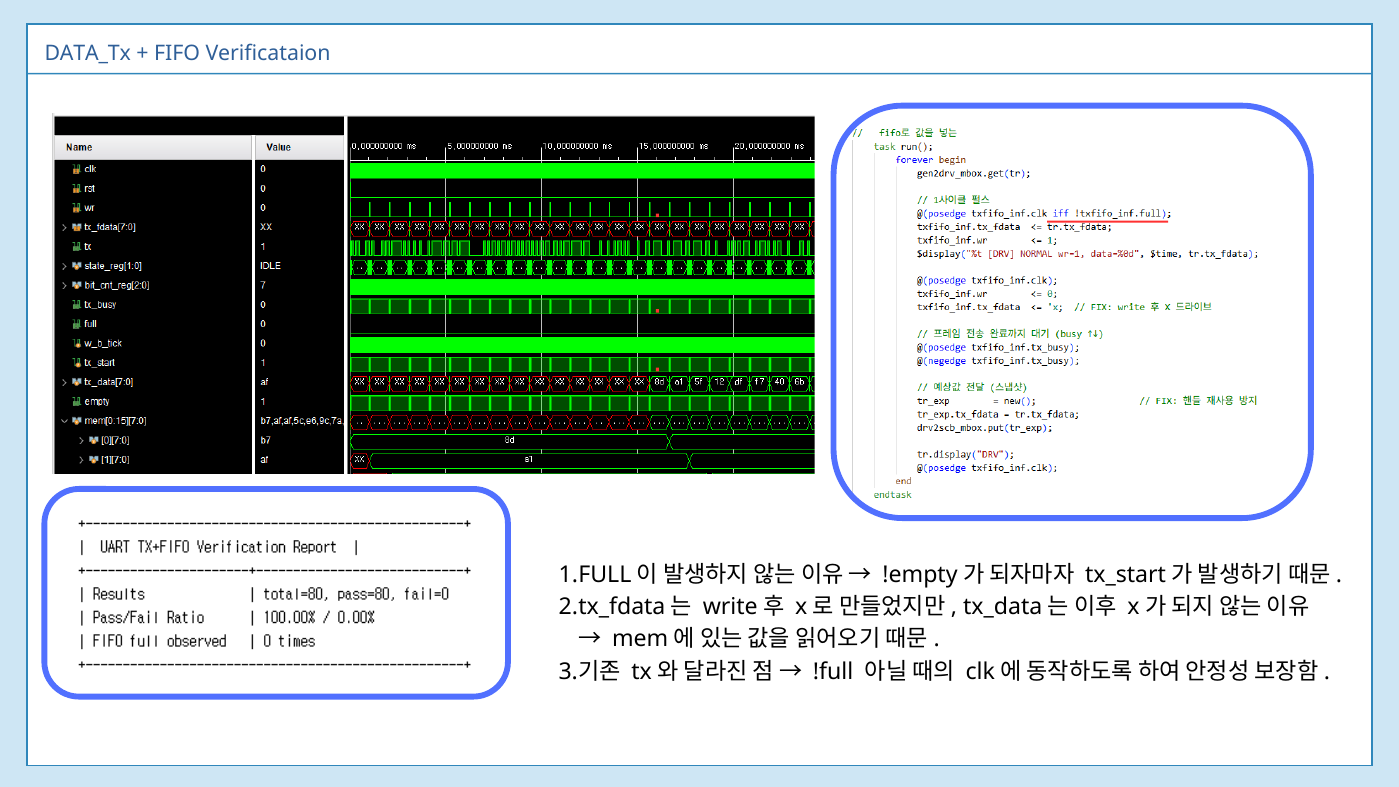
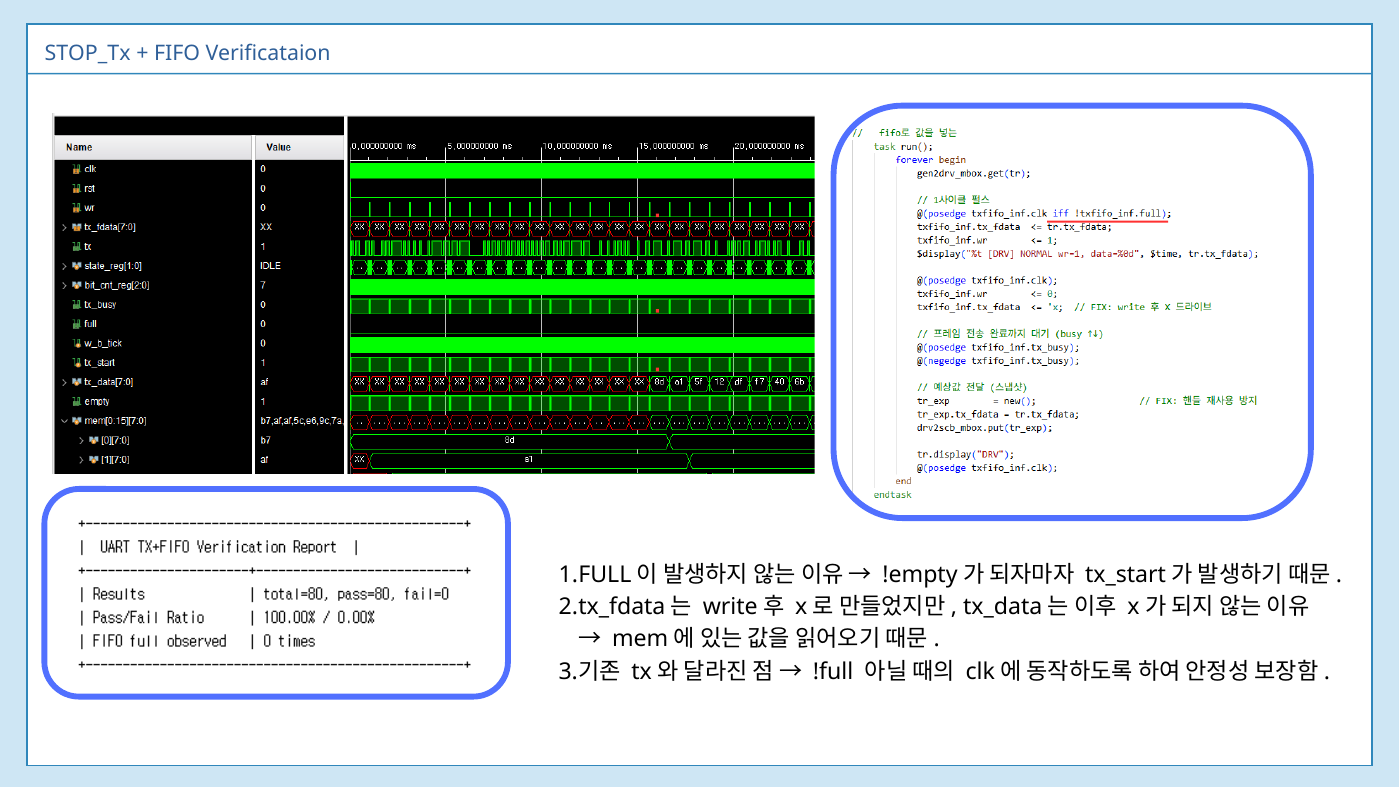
DATA_Tx: DATA_Tx -> STOP_Tx
